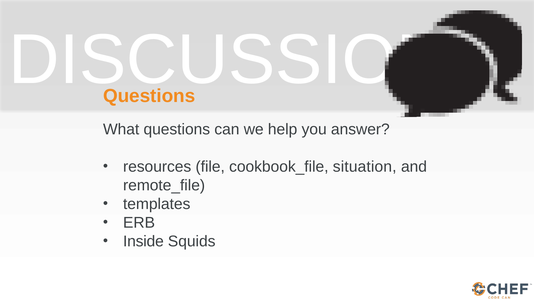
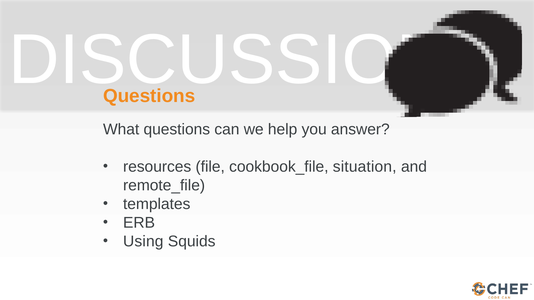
Inside: Inside -> Using
